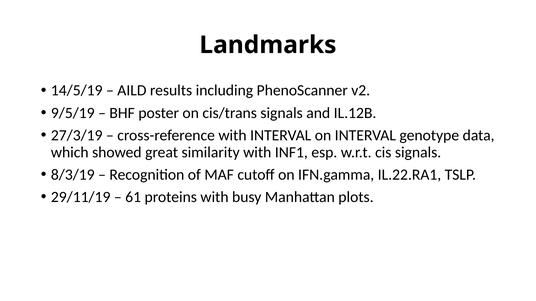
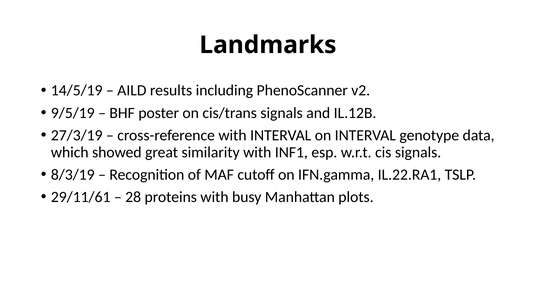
29/11/19: 29/11/19 -> 29/11/61
61: 61 -> 28
